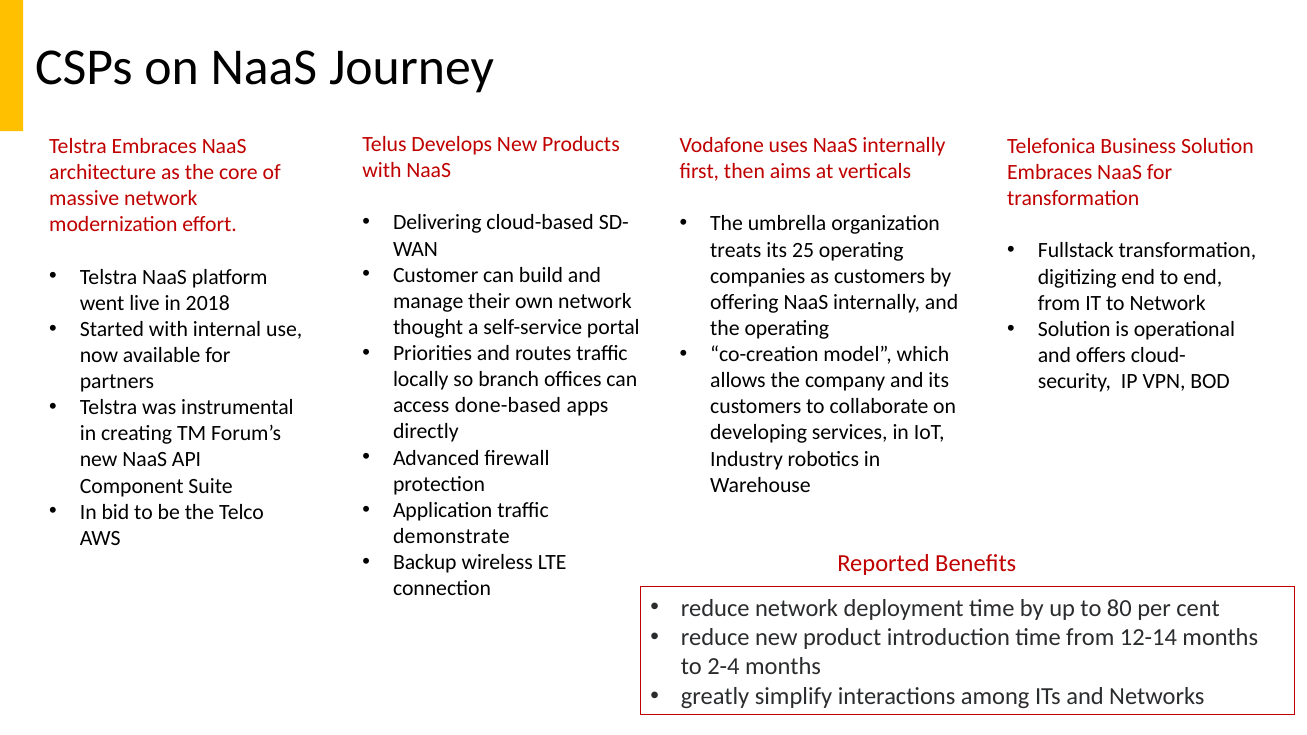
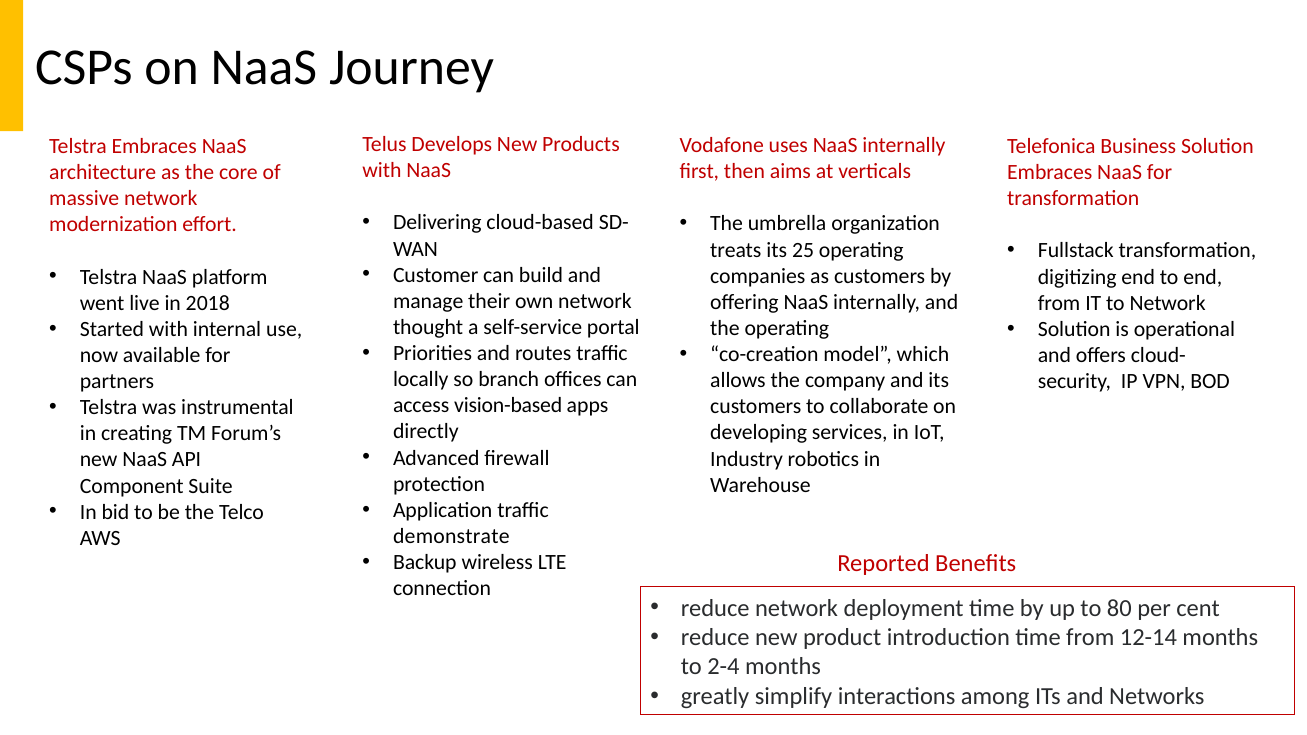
done-based: done-based -> vision-based
